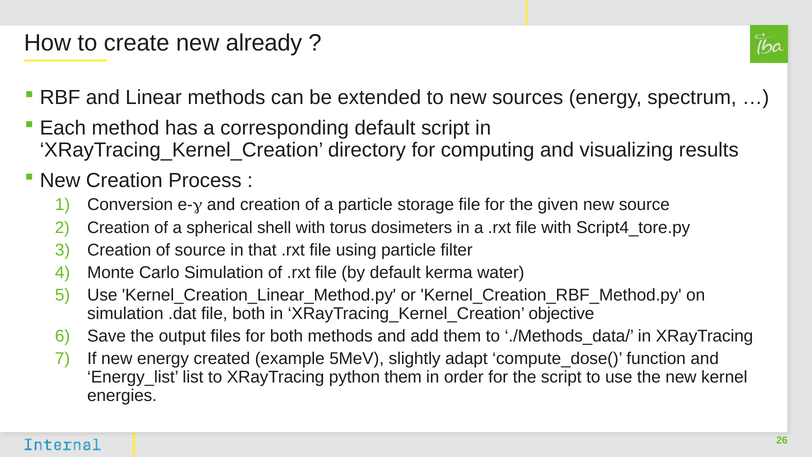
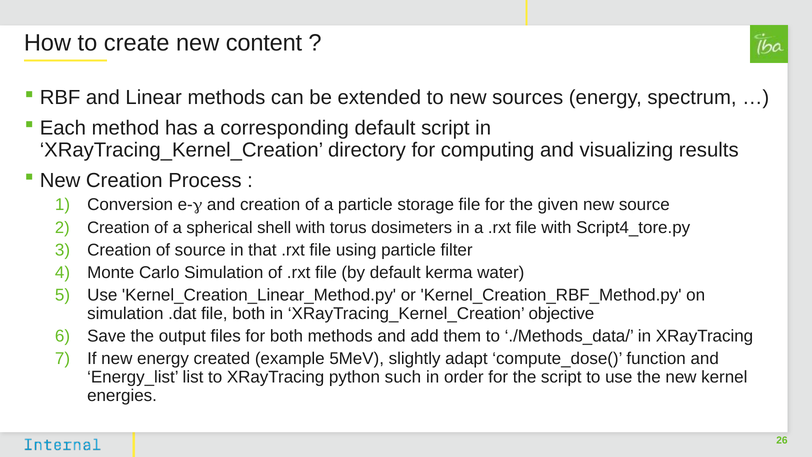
already: already -> content
python them: them -> such
